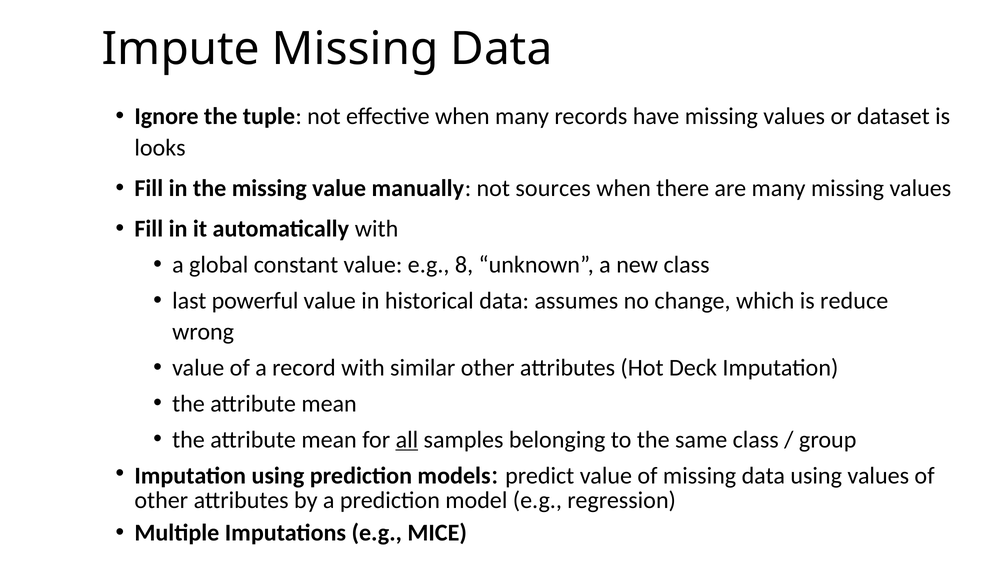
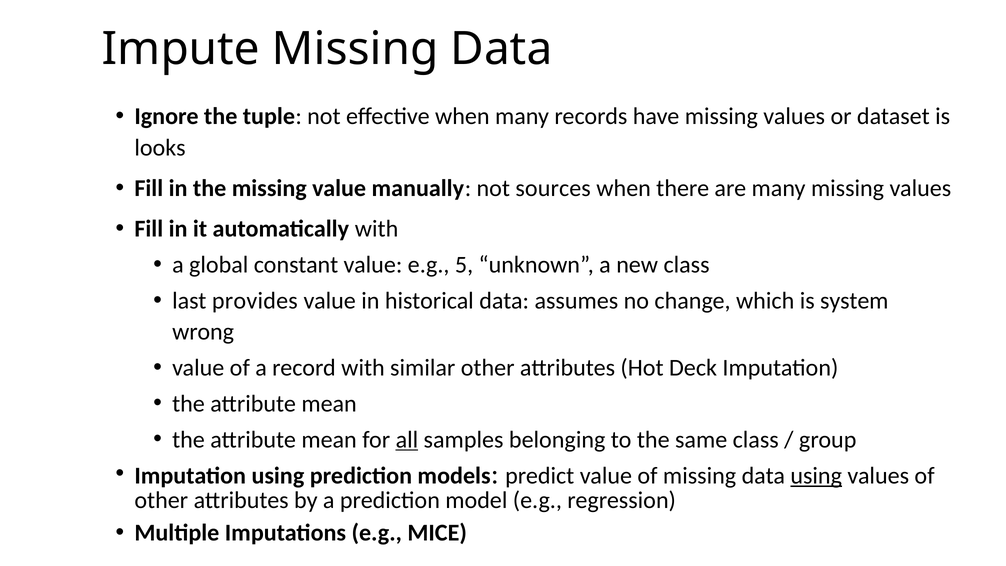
8: 8 -> 5
powerful: powerful -> provides
reduce: reduce -> system
using at (816, 476) underline: none -> present
